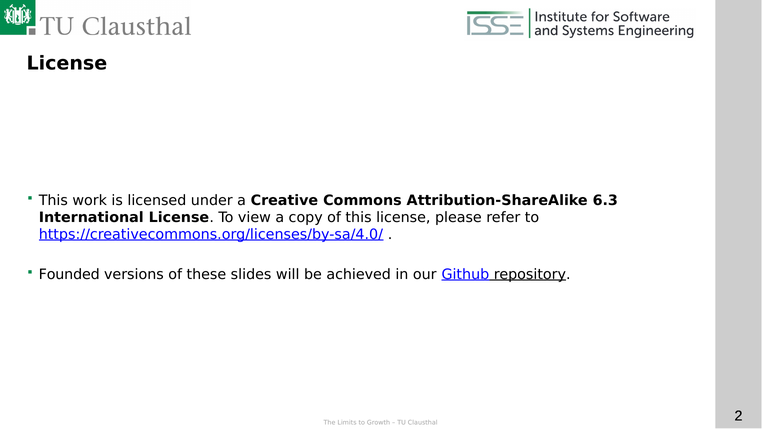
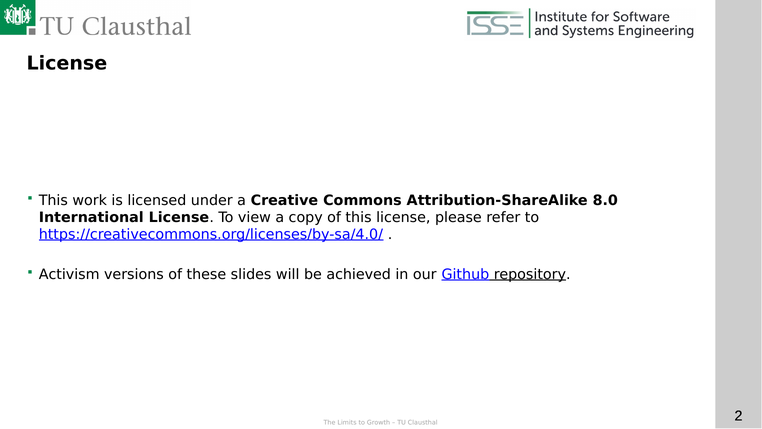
6.3: 6.3 -> 8.0
Founded: Founded -> Activism
